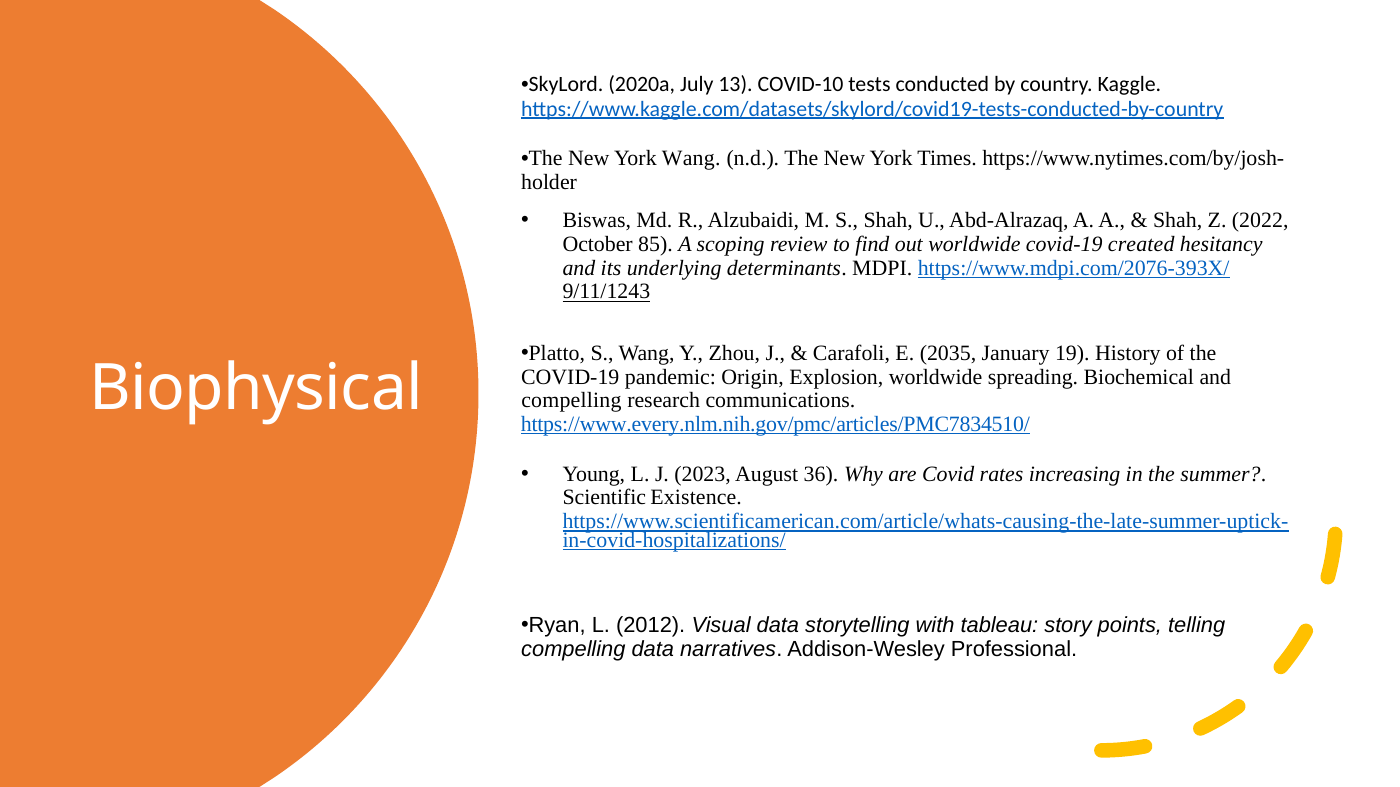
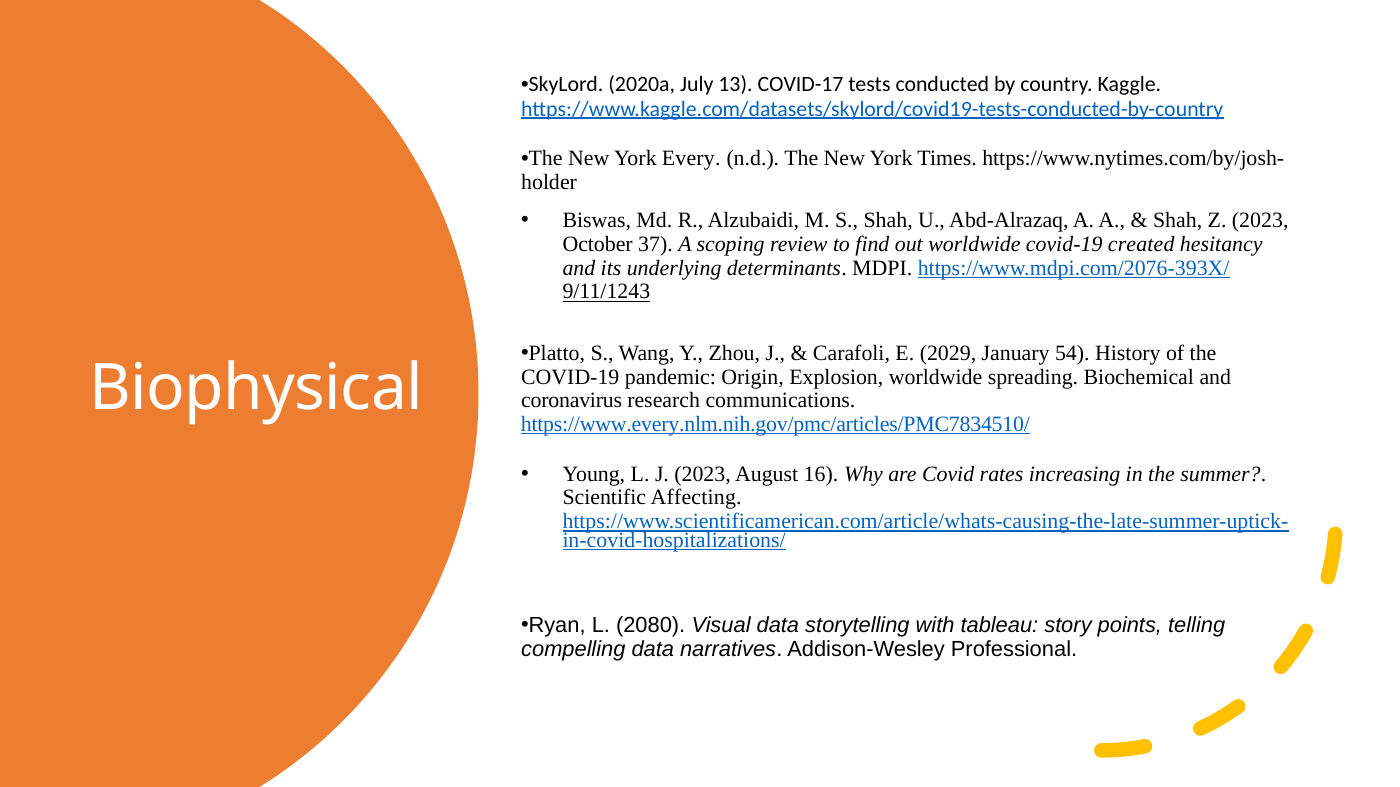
COVID-10: COVID-10 -> COVID-17
York Wang: Wang -> Every
Z 2022: 2022 -> 2023
85: 85 -> 37
2035: 2035 -> 2029
19: 19 -> 54
compelling at (571, 401): compelling -> coronavirus
36: 36 -> 16
Existence: Existence -> Affecting
2012: 2012 -> 2080
